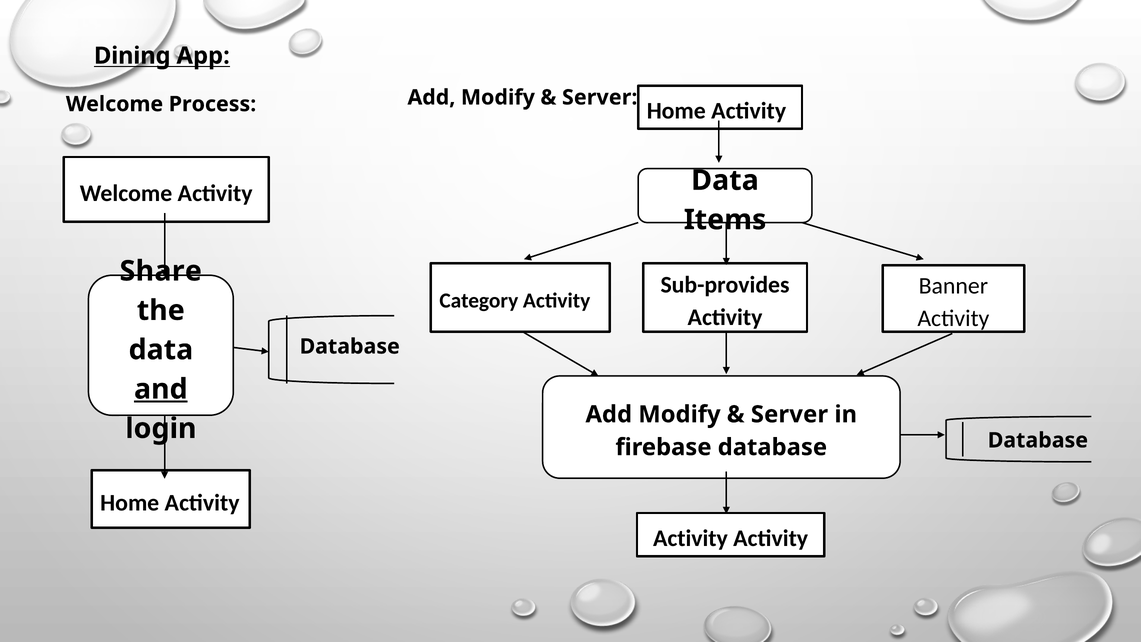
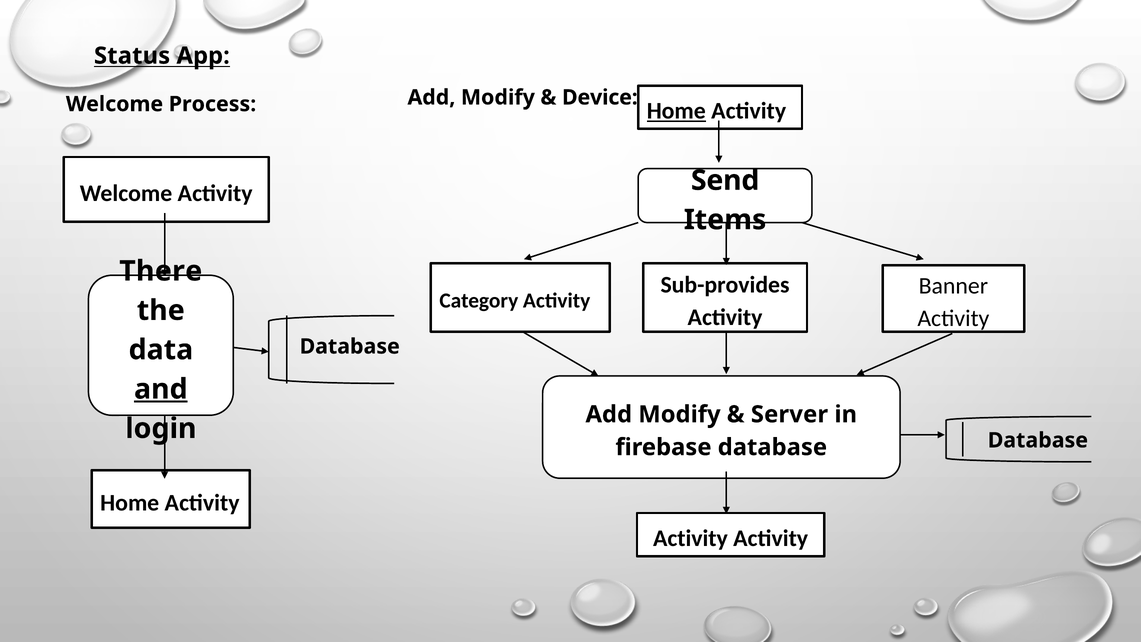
Dining: Dining -> Status
Server at (600, 97): Server -> Device
Home at (676, 111) underline: none -> present
Data at (725, 180): Data -> Send
Share: Share -> There
